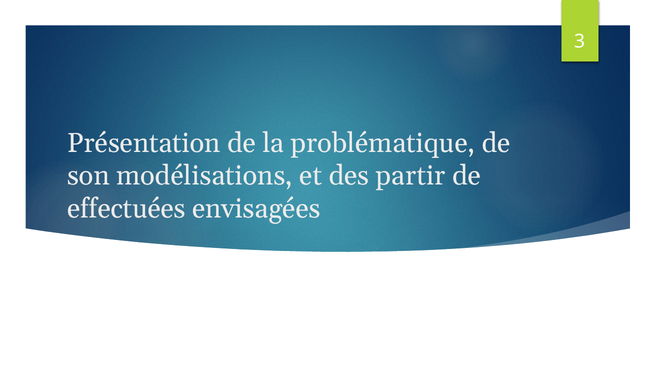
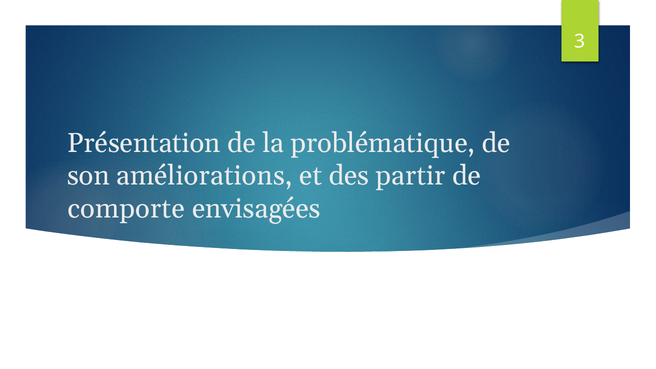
modélisations: modélisations -> améliorations
effectuées: effectuées -> comporte
